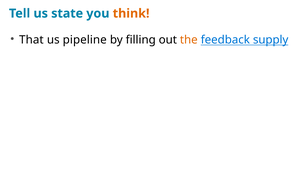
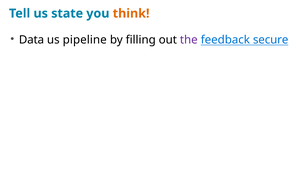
That: That -> Data
the colour: orange -> purple
supply: supply -> secure
